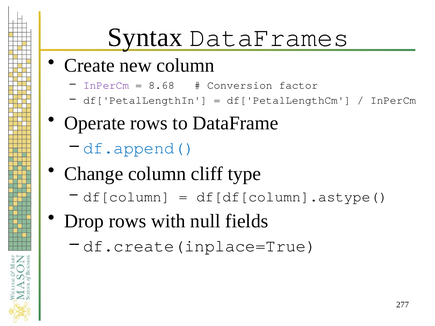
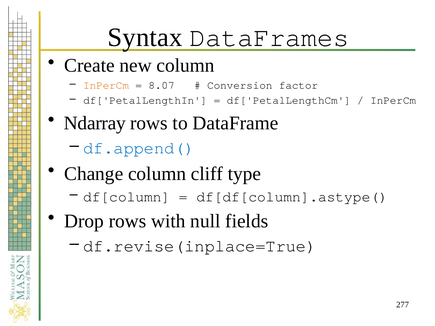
InPerCm at (106, 85) colour: purple -> orange
8.68: 8.68 -> 8.07
Operate: Operate -> Ndarray
df.create(inplace=True: df.create(inplace=True -> df.revise(inplace=True
